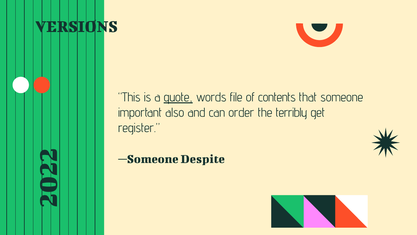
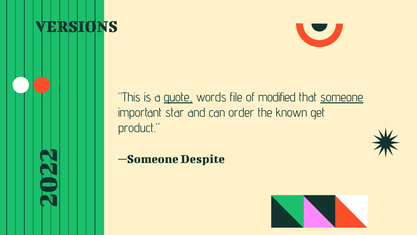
contents: contents -> modified
someone underline: none -> present
also: also -> star
terribly: terribly -> known
register: register -> product
